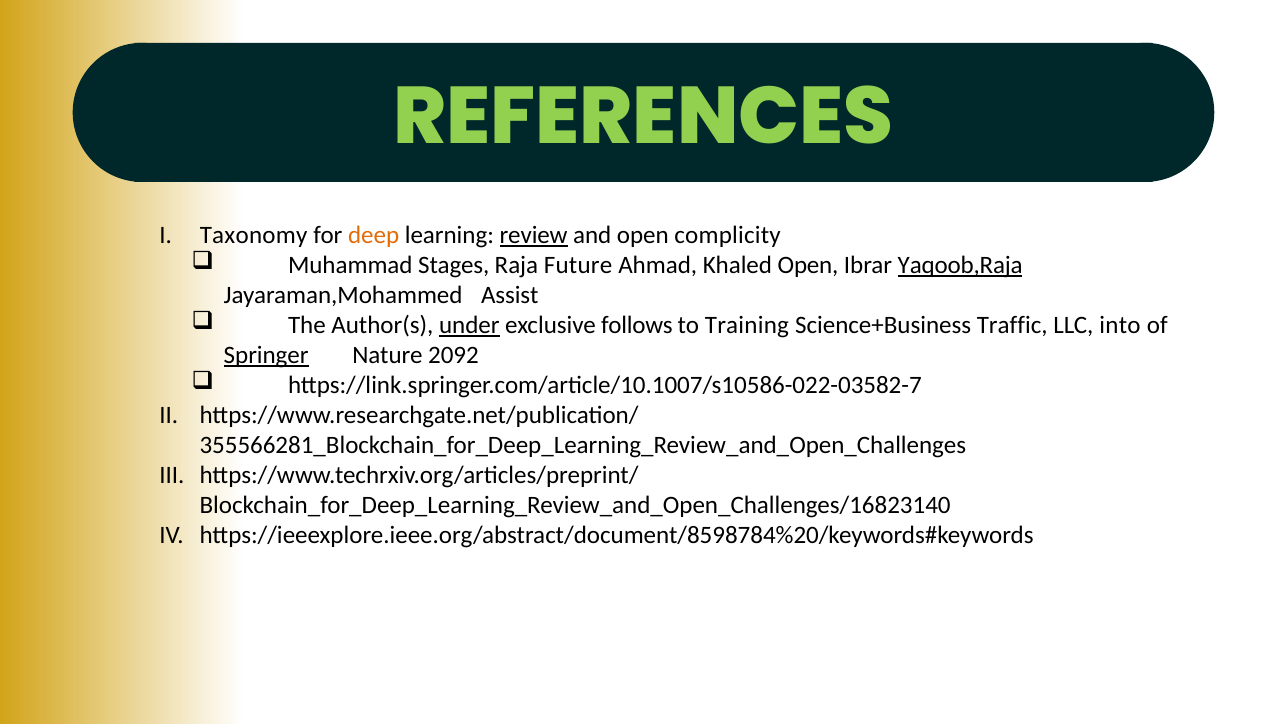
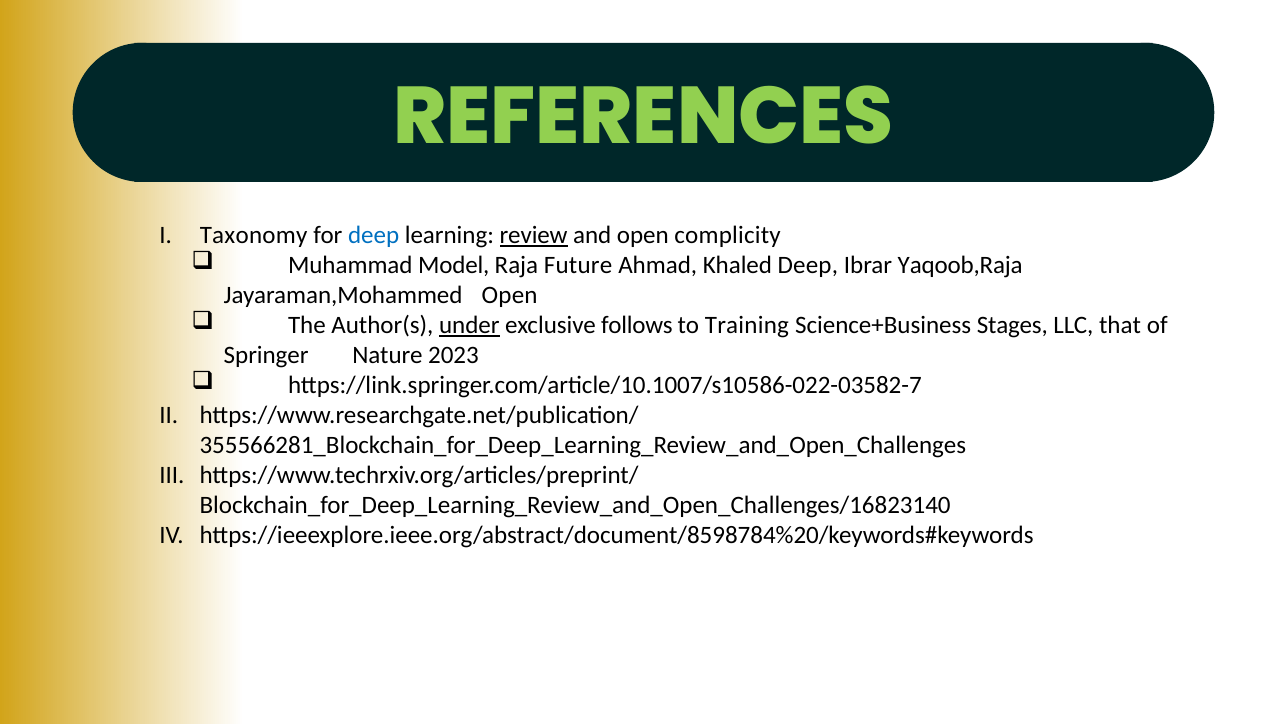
deep at (374, 235) colour: orange -> blue
Stages: Stages -> Model
Khaled Open: Open -> Deep
Yaqoob,Raja underline: present -> none
Jayaraman,Mohammed Assist: Assist -> Open
Traffic: Traffic -> Stages
into: into -> that
Springer underline: present -> none
2092: 2092 -> 2023
